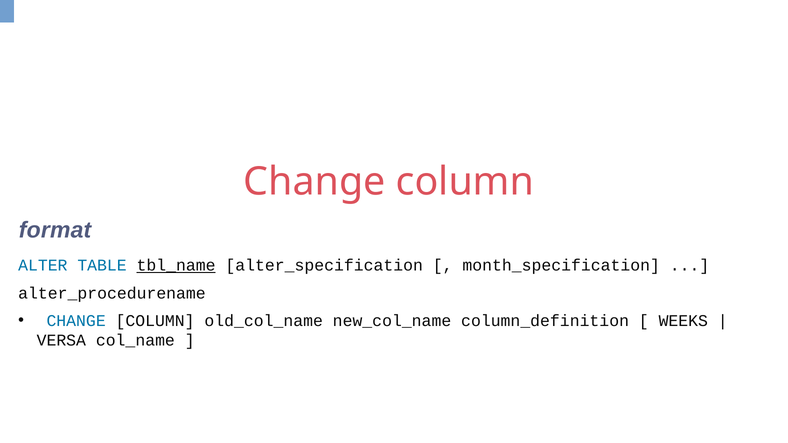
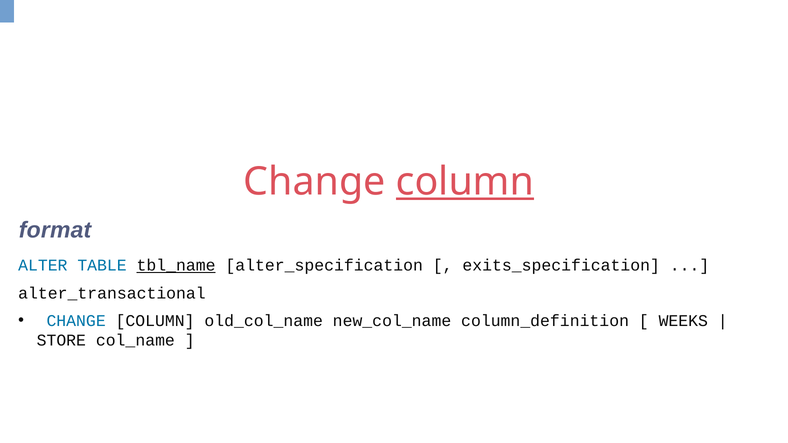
column at (465, 182) underline: none -> present
month_specification: month_specification -> exits_specification
alter_procedurename: alter_procedurename -> alter_transactional
VERSA: VERSA -> STORE
